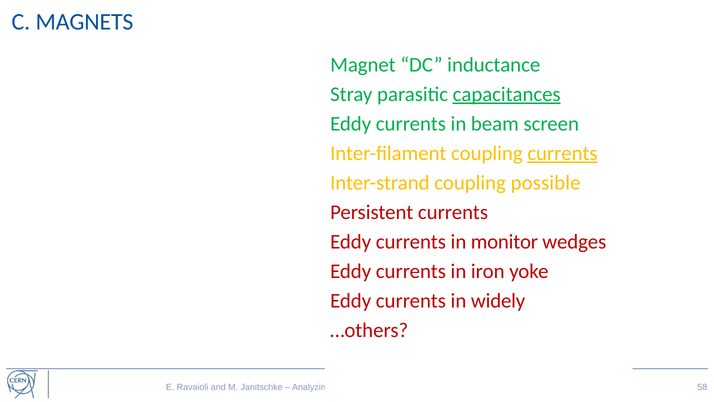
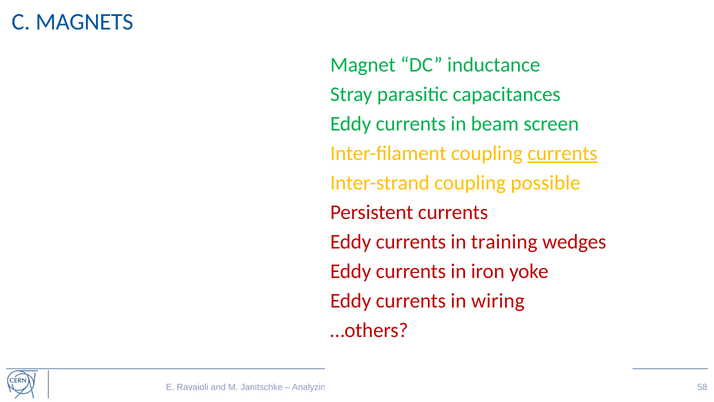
capacitances at (507, 94) underline: present -> none
monitor: monitor -> training
widely: widely -> wiring
